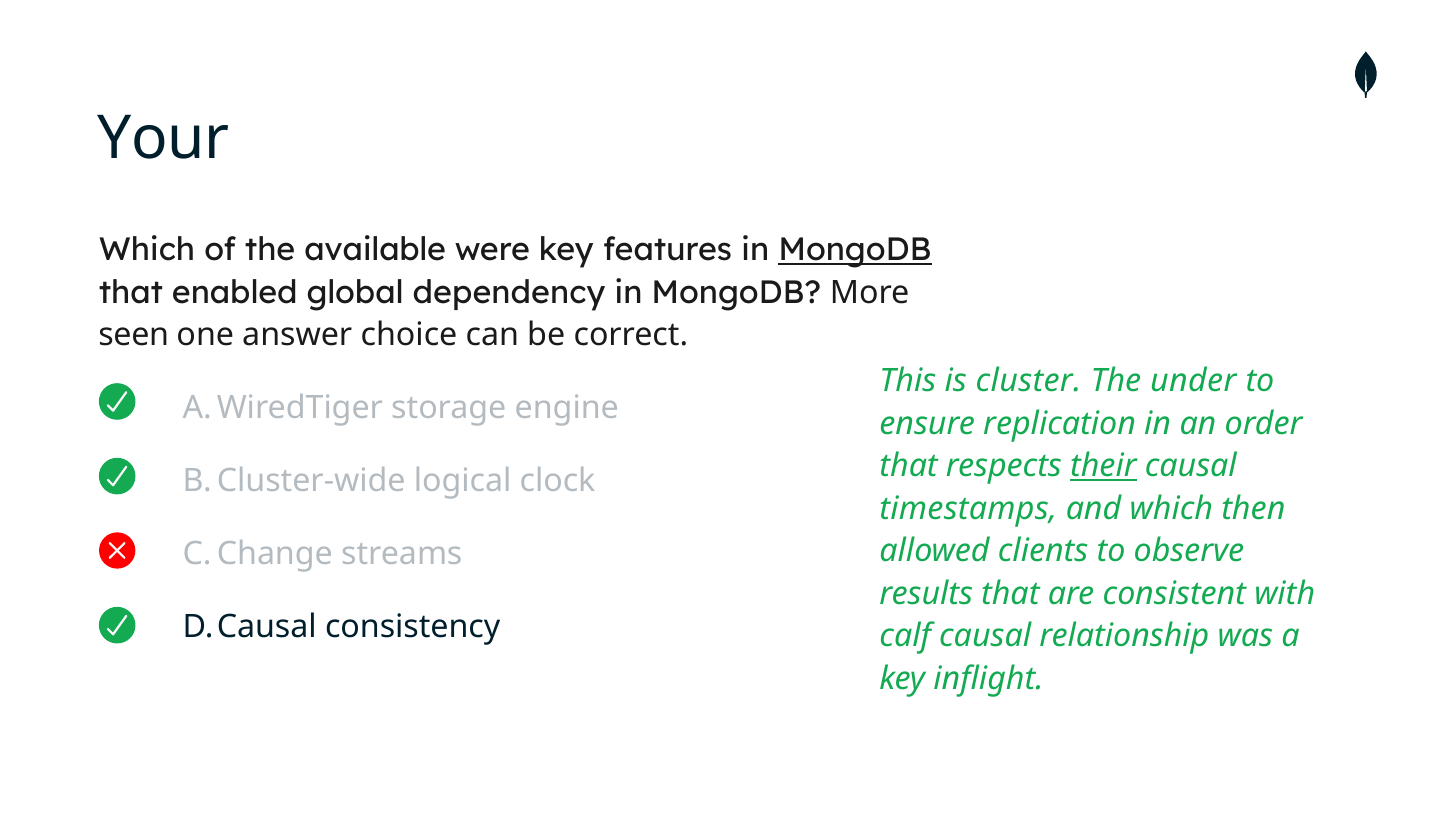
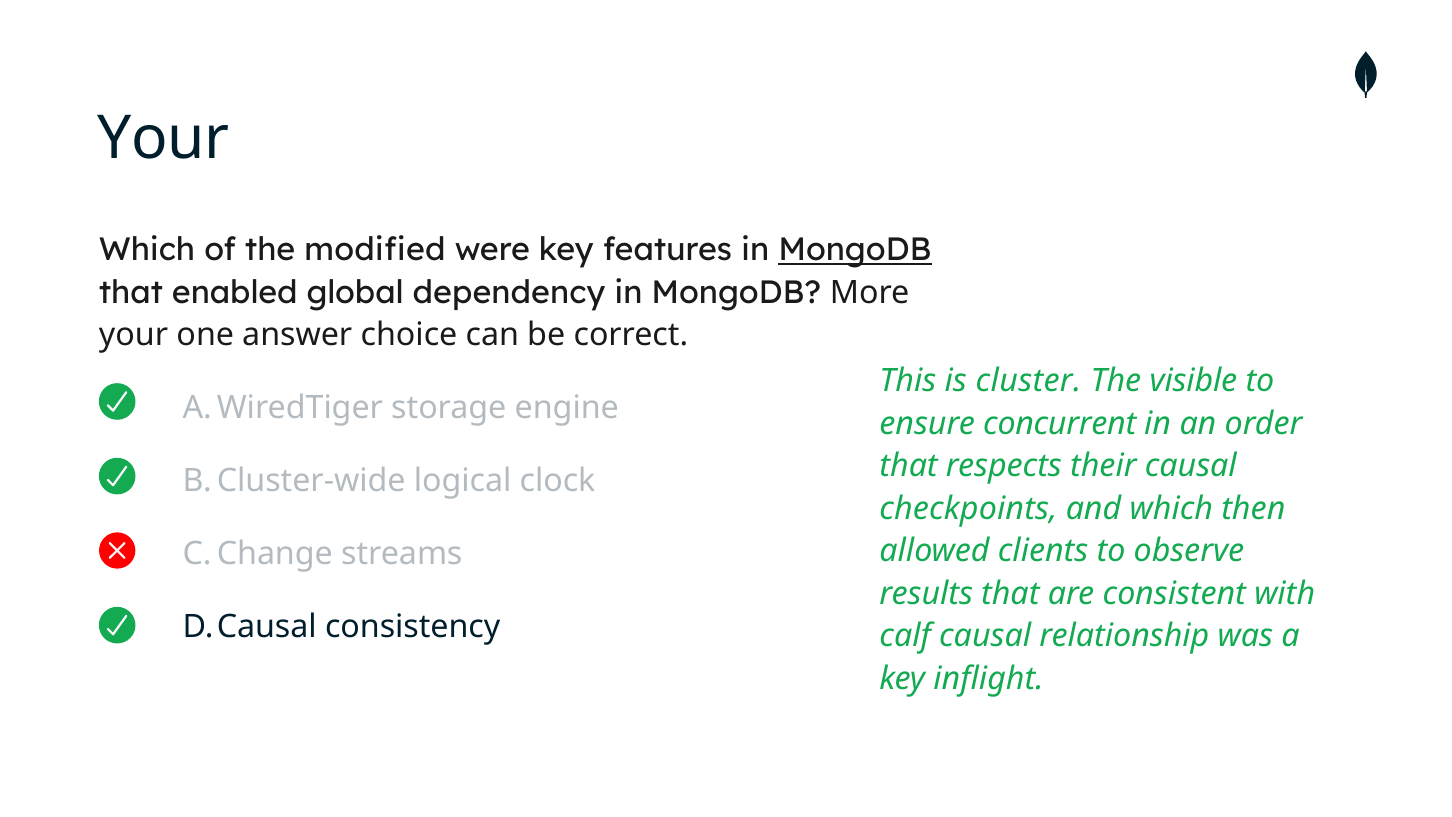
available: available -> modified
seen at (134, 335): seen -> your
under: under -> visible
replication: replication -> concurrent
their underline: present -> none
timestamps: timestamps -> checkpoints
